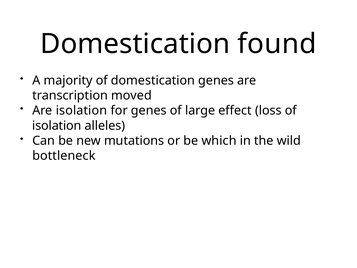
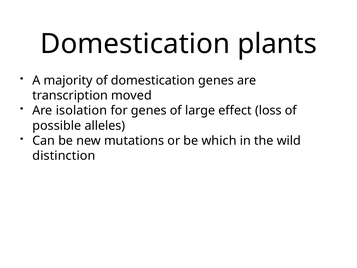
found: found -> plants
isolation at (57, 126): isolation -> possible
bottleneck: bottleneck -> distinction
